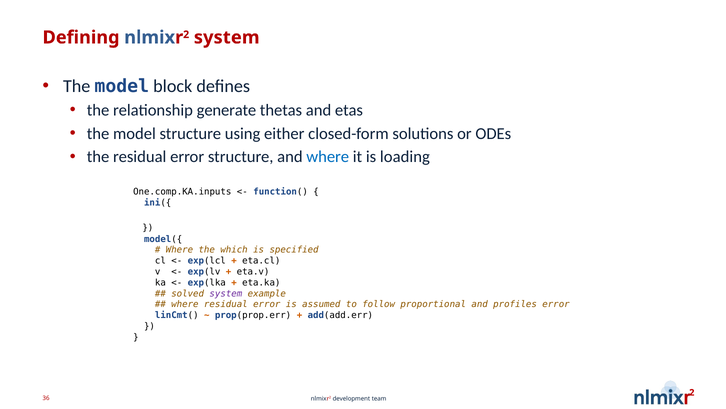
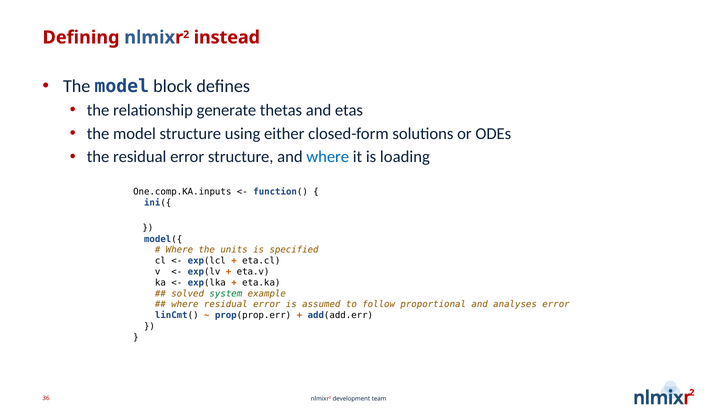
system at (227, 37): system -> instead
which: which -> units
system at (226, 293) colour: purple -> green
profiles: profiles -> analyses
